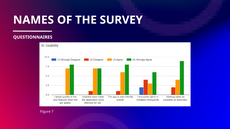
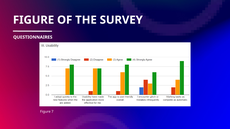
NAMES at (33, 20): NAMES -> FIGURE
